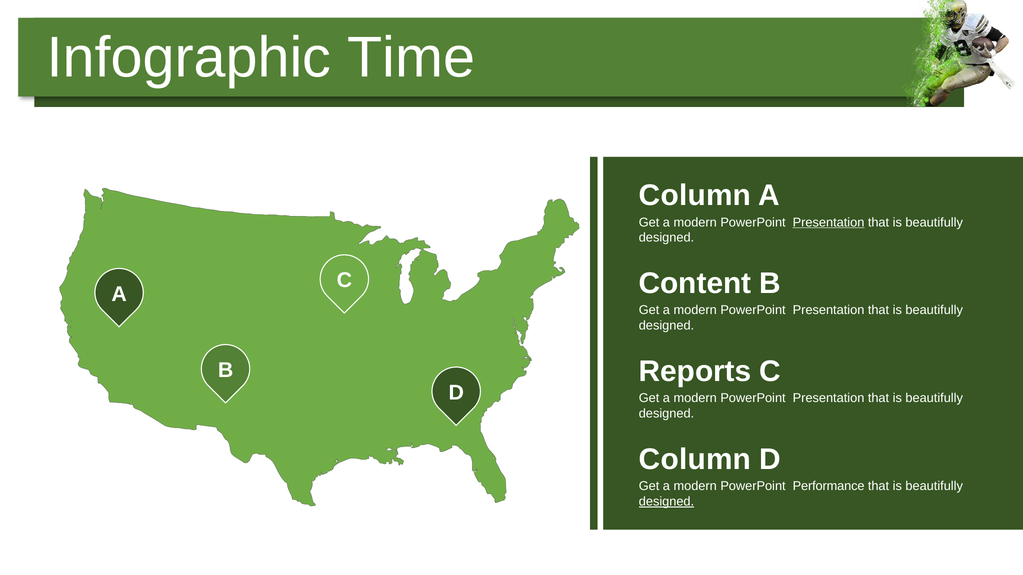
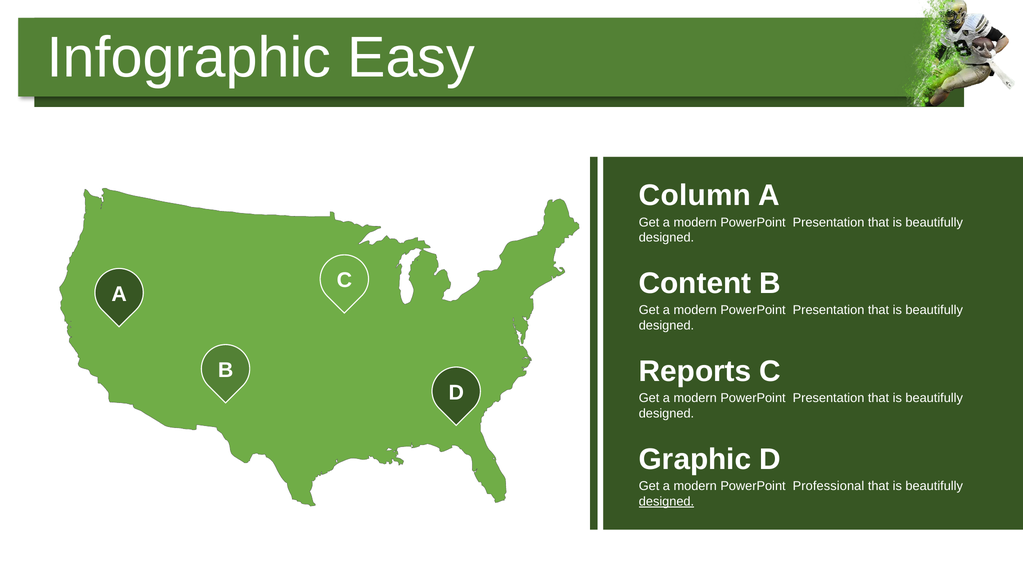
Time: Time -> Easy
Presentation at (829, 222) underline: present -> none
Column at (695, 460): Column -> Graphic
Performance: Performance -> Professional
